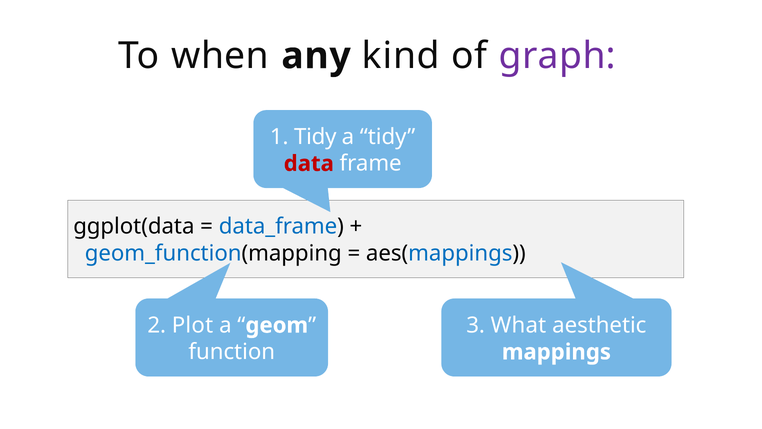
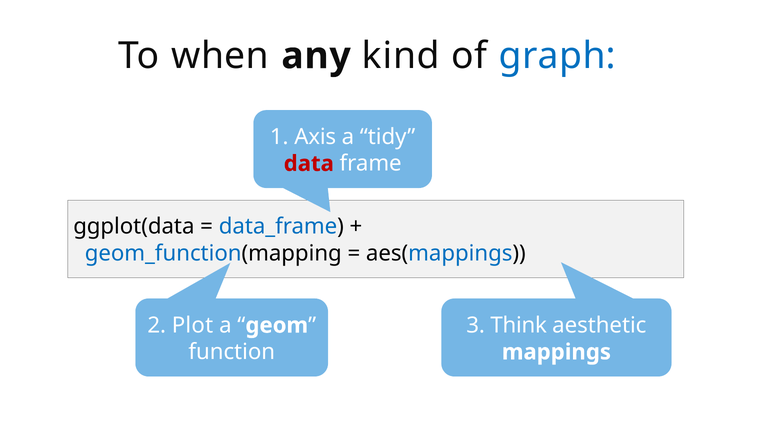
graph colour: purple -> blue
1 Tidy: Tidy -> Axis
What: What -> Think
